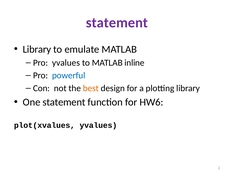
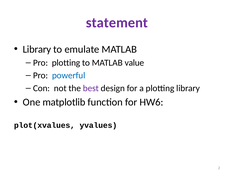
Pro yvalues: yvalues -> plotting
inline: inline -> value
best colour: orange -> purple
One statement: statement -> matplotlib
